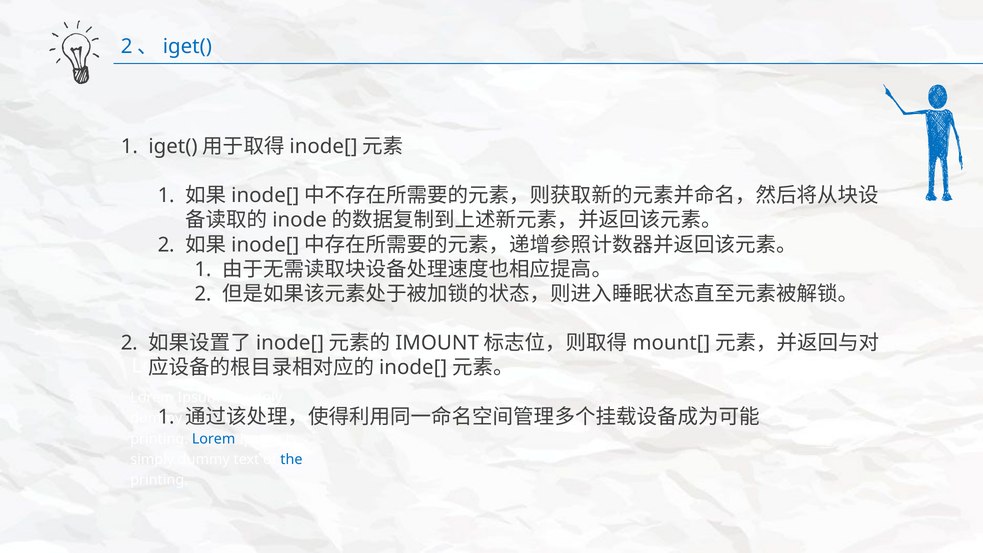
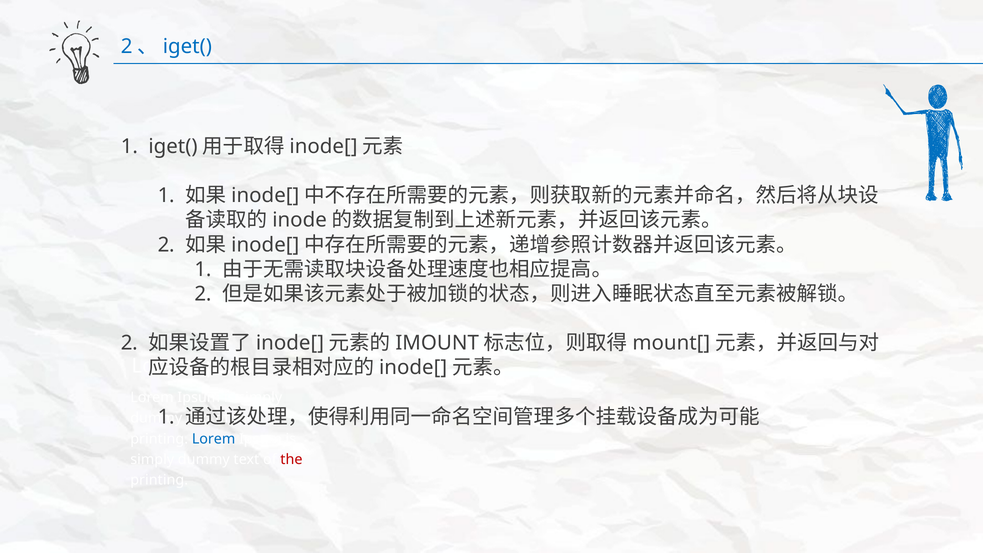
the at (291, 459) colour: blue -> red
